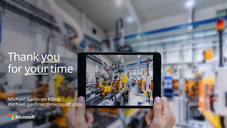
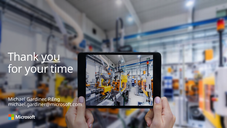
your underline: present -> none
